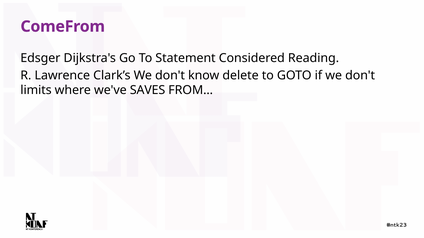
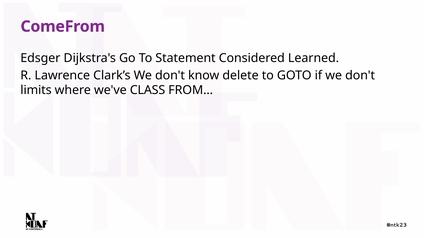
Reading: Reading -> Learned
SAVES: SAVES -> CLASS
